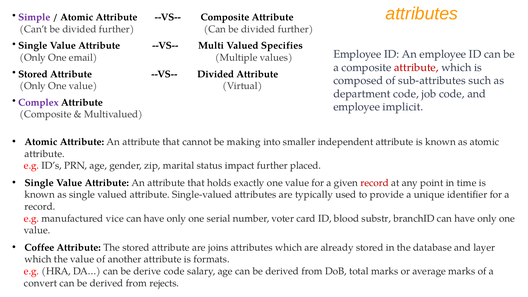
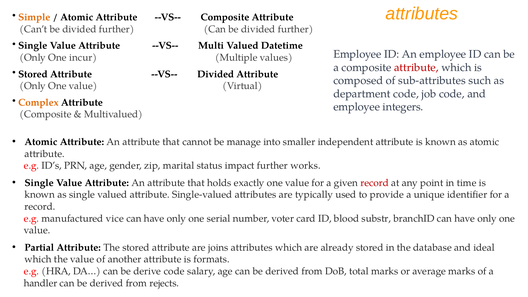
Simple colour: purple -> orange
Specifies: Specifies -> Datetime
email: email -> incur
Complex colour: purple -> orange
implicit: implicit -> integers
making: making -> manage
placed: placed -> works
Coffee: Coffee -> Partial
layer: layer -> ideal
convert: convert -> handler
